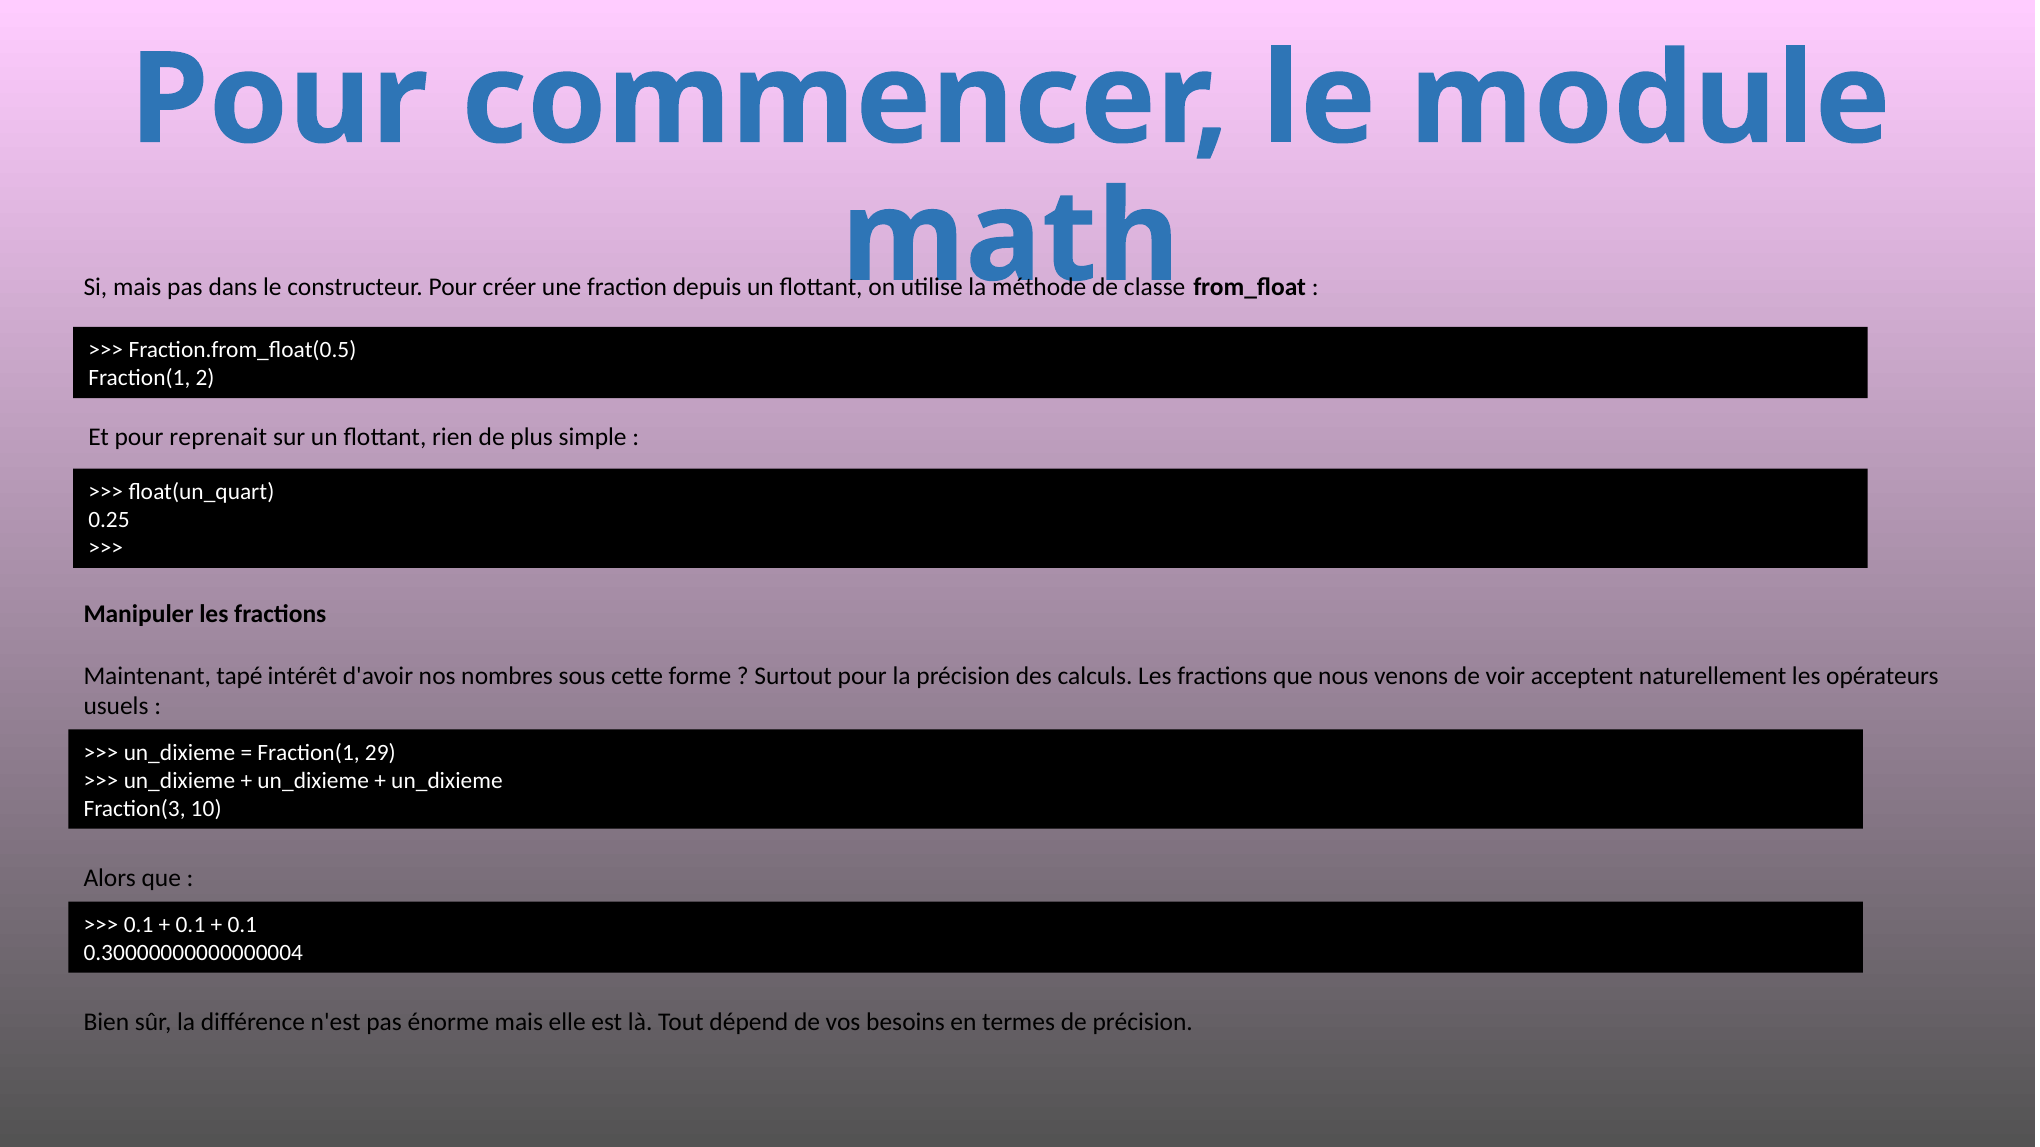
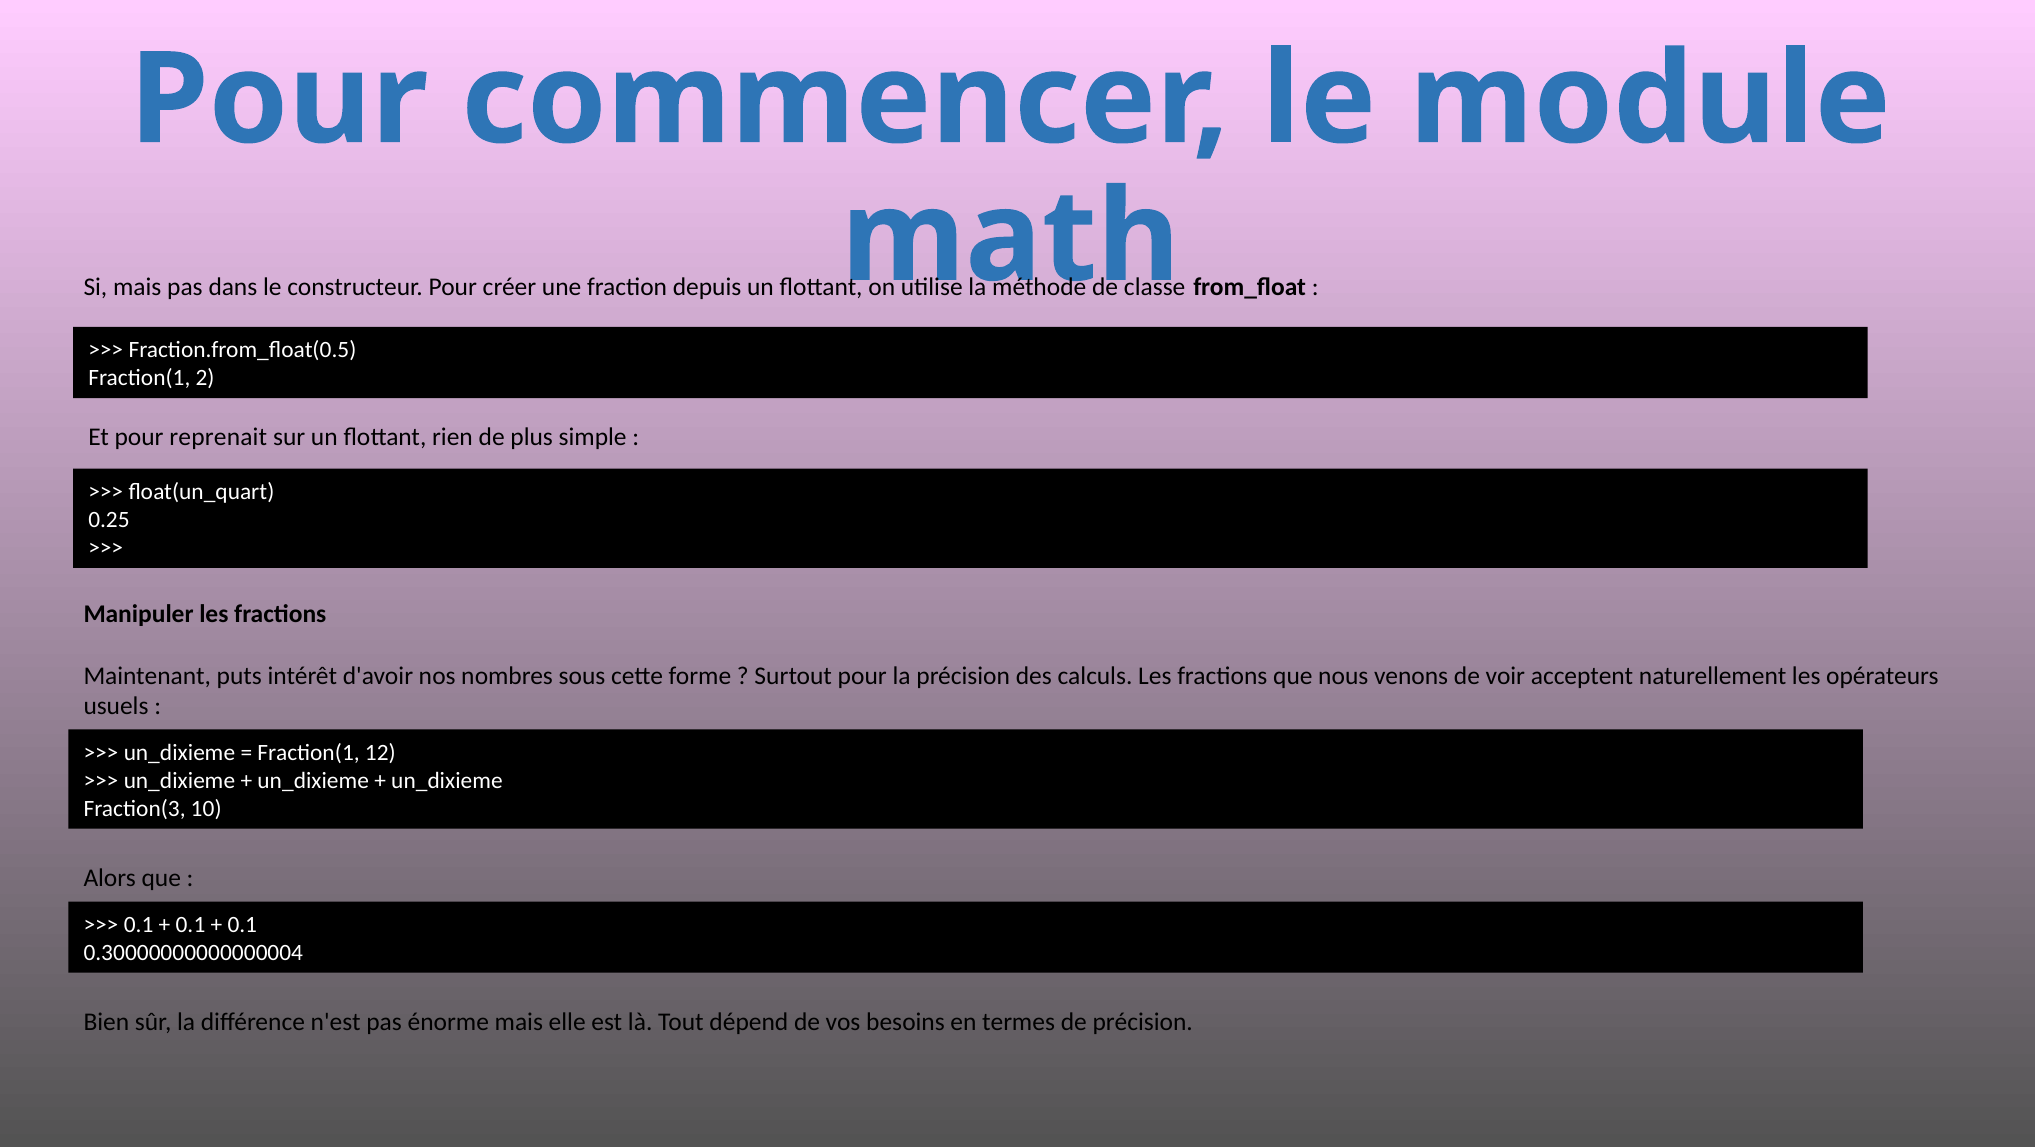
tapé: tapé -> puts
29: 29 -> 12
